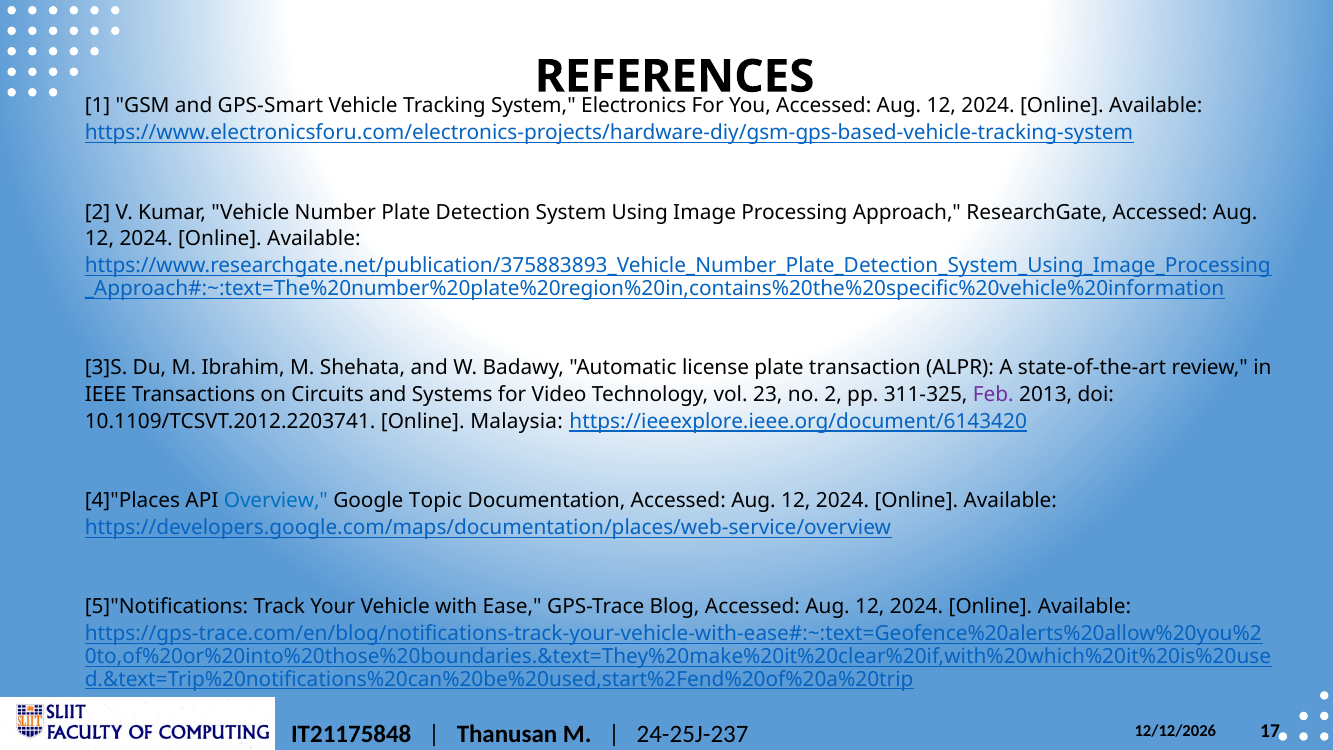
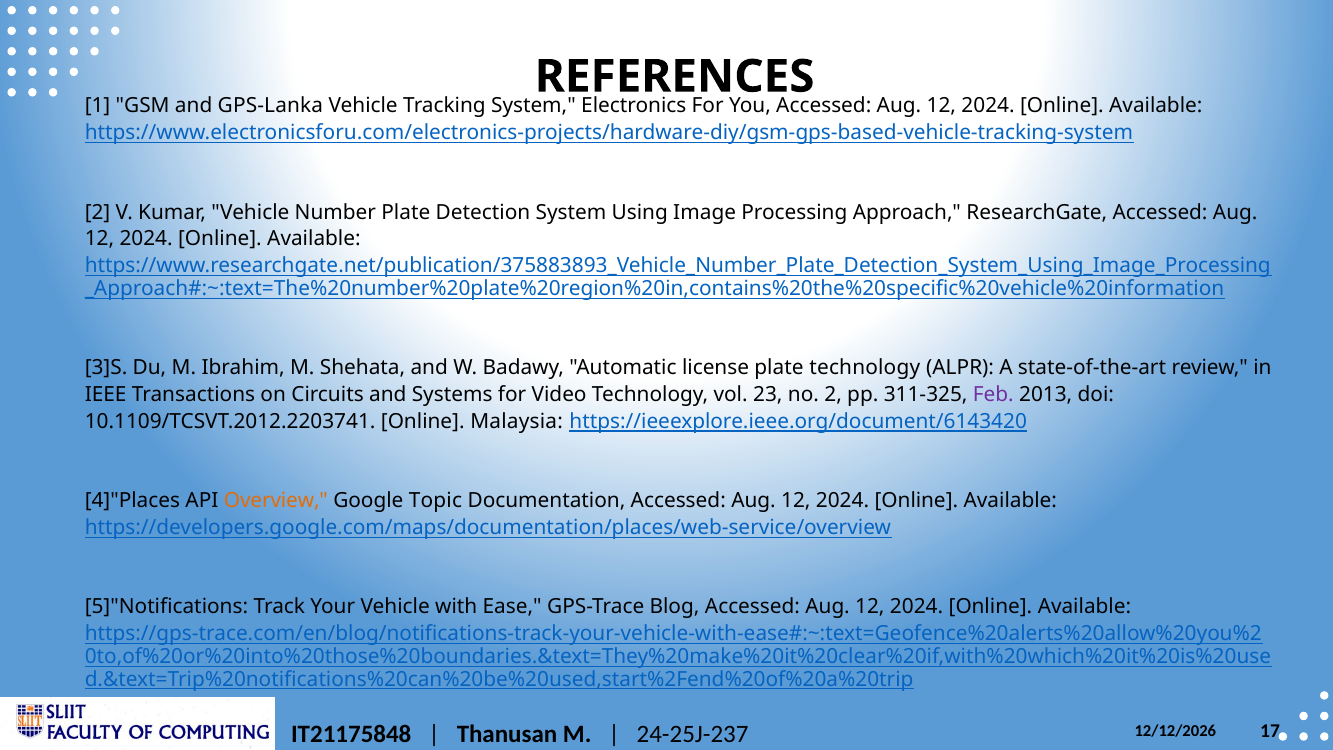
GPS-Smart: GPS-Smart -> GPS-Lanka
plate transaction: transaction -> technology
Overview colour: blue -> orange
